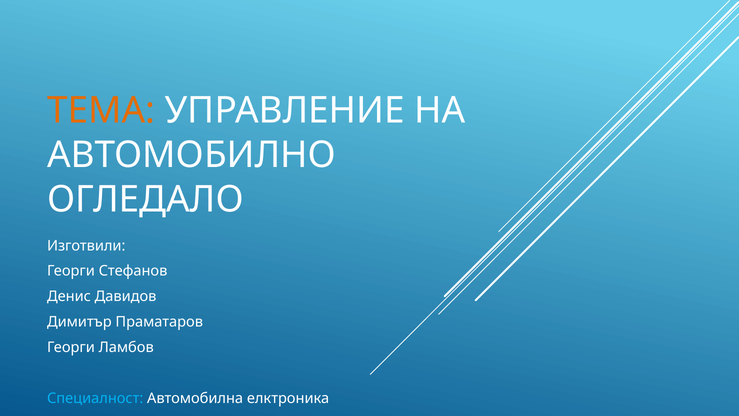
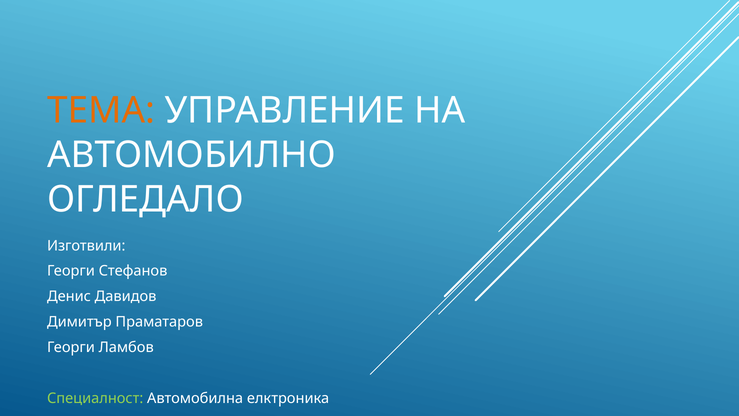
Специалност colour: light blue -> light green
